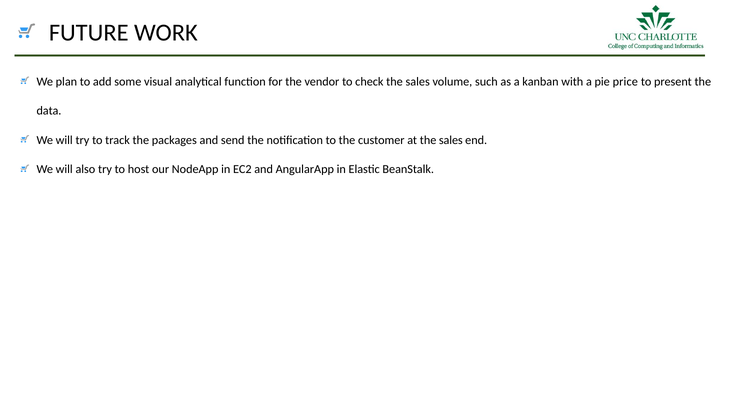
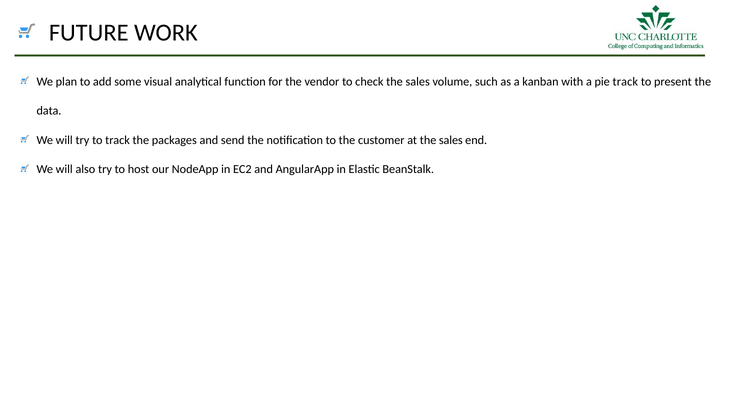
pie price: price -> track
